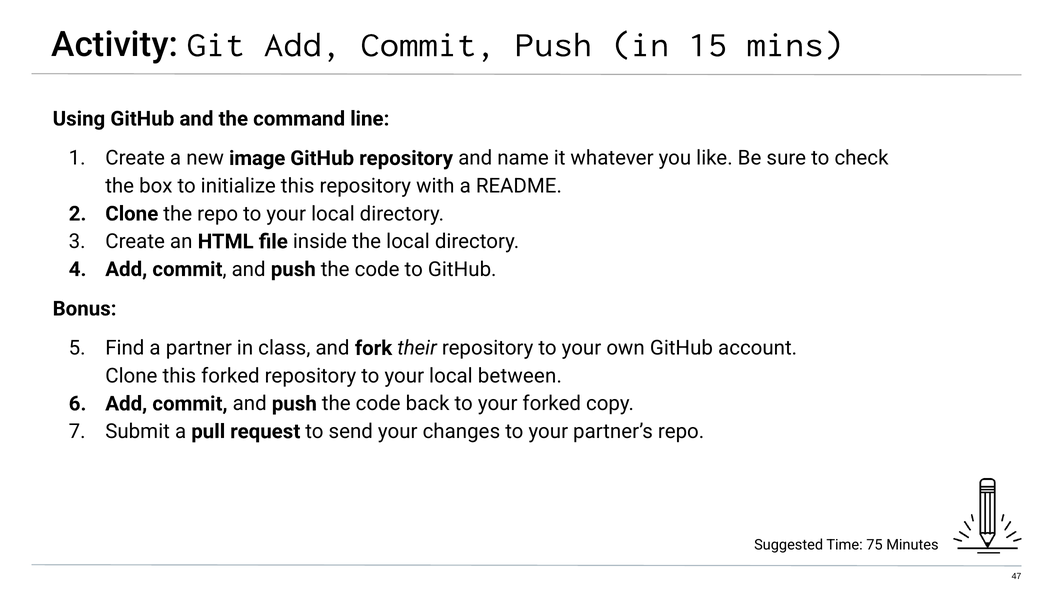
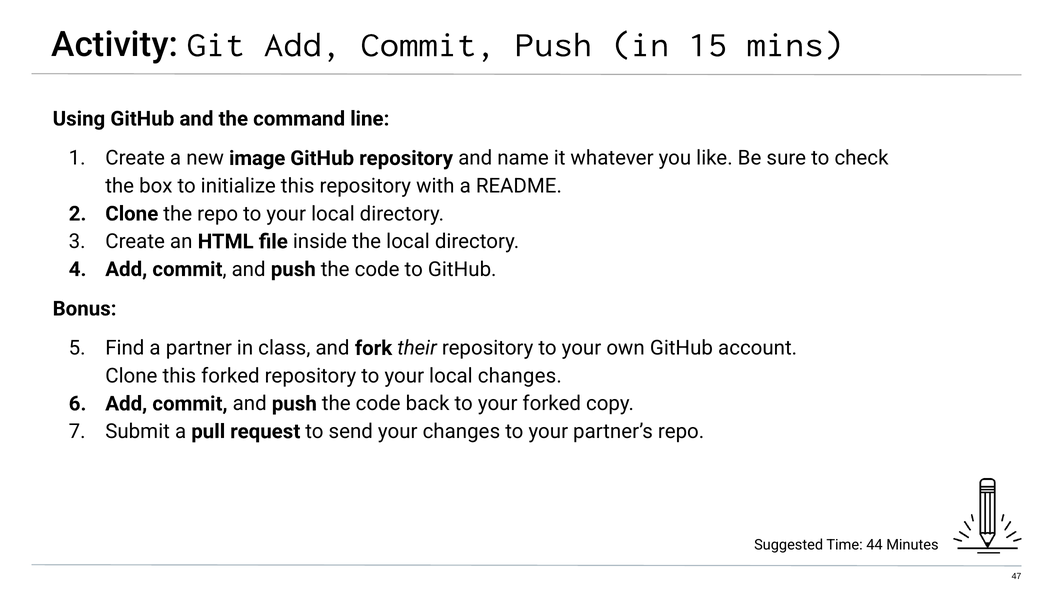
local between: between -> changes
75: 75 -> 44
